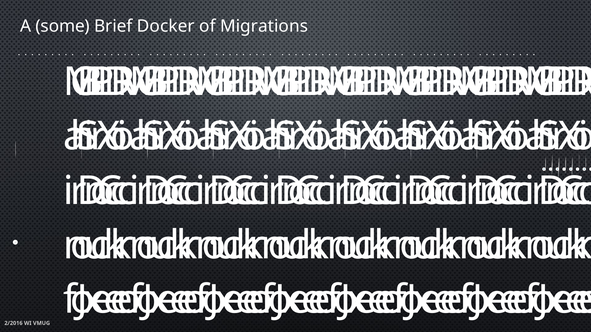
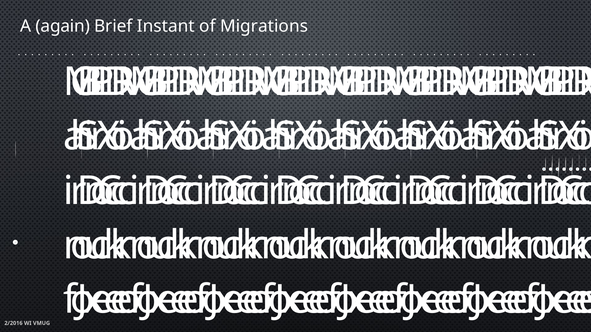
some: some -> again
Docker: Docker -> Instant
